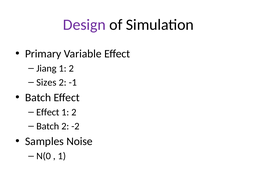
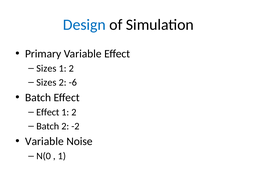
Design colour: purple -> blue
Jiang at (46, 69): Jiang -> Sizes
-1: -1 -> -6
Samples at (44, 142): Samples -> Variable
